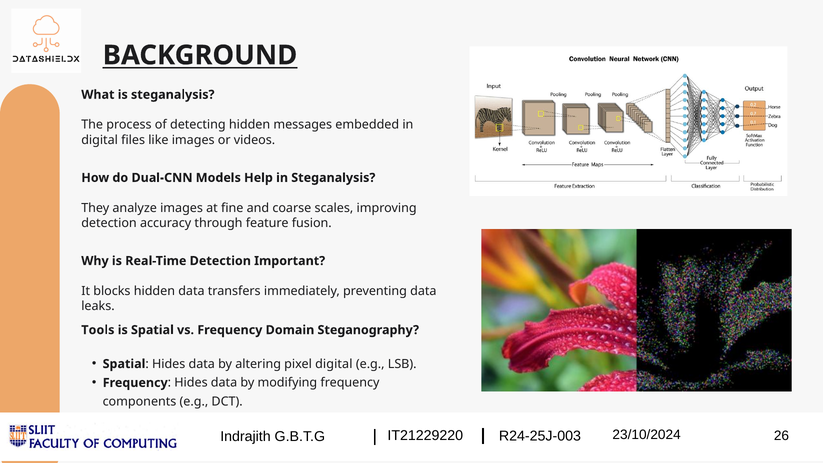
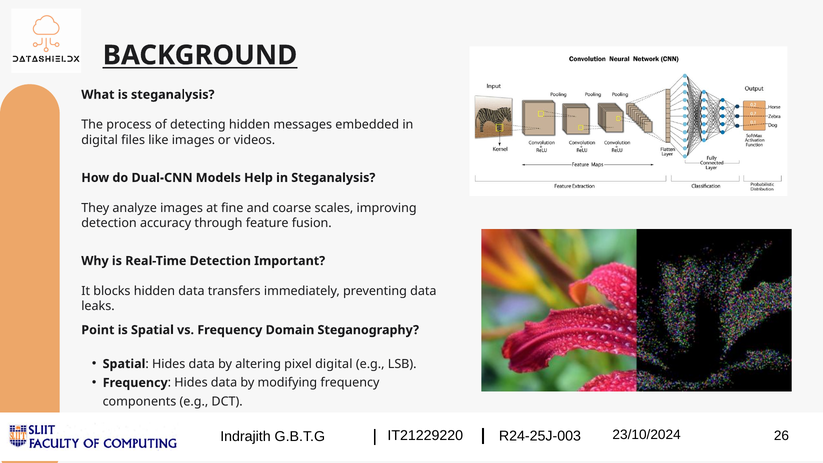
Tools: Tools -> Point
